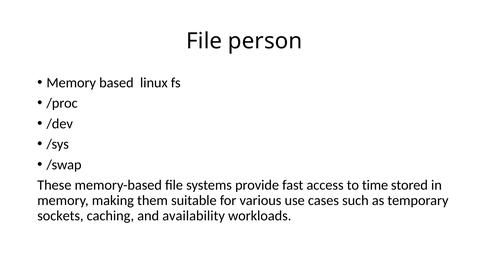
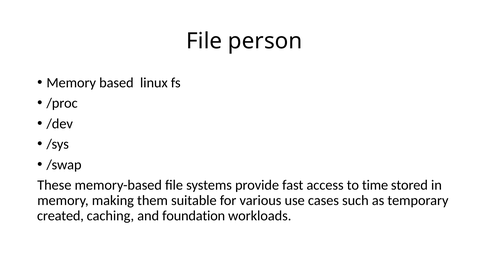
sockets: sockets -> created
availability: availability -> foundation
